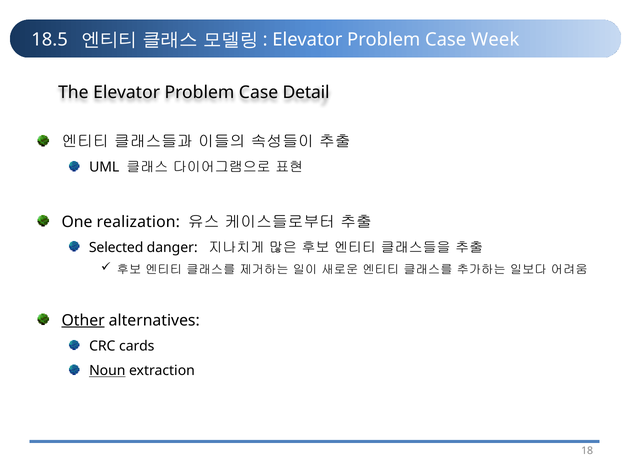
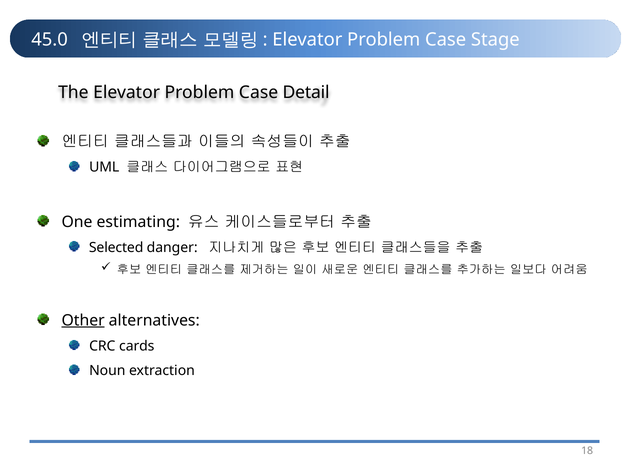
18.5: 18.5 -> 45.0
Week: Week -> Stage
realization: realization -> estimating
Noun underline: present -> none
